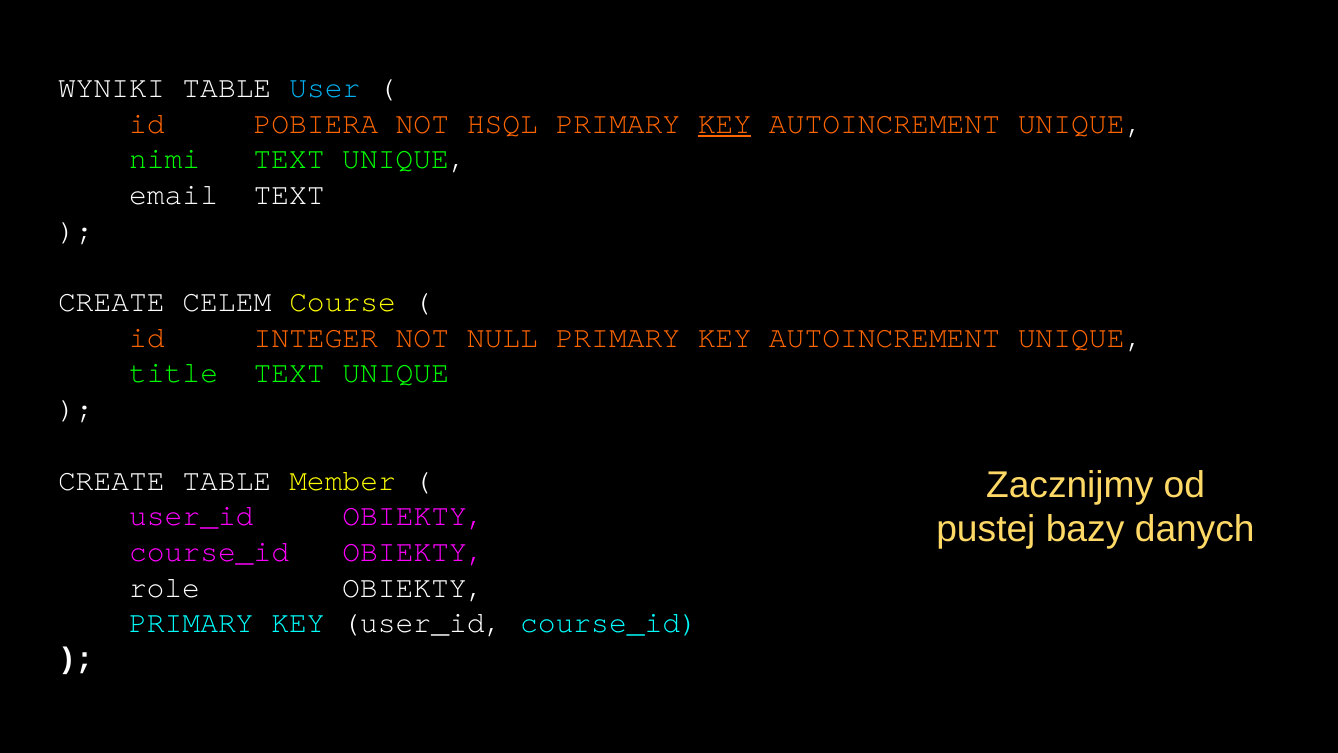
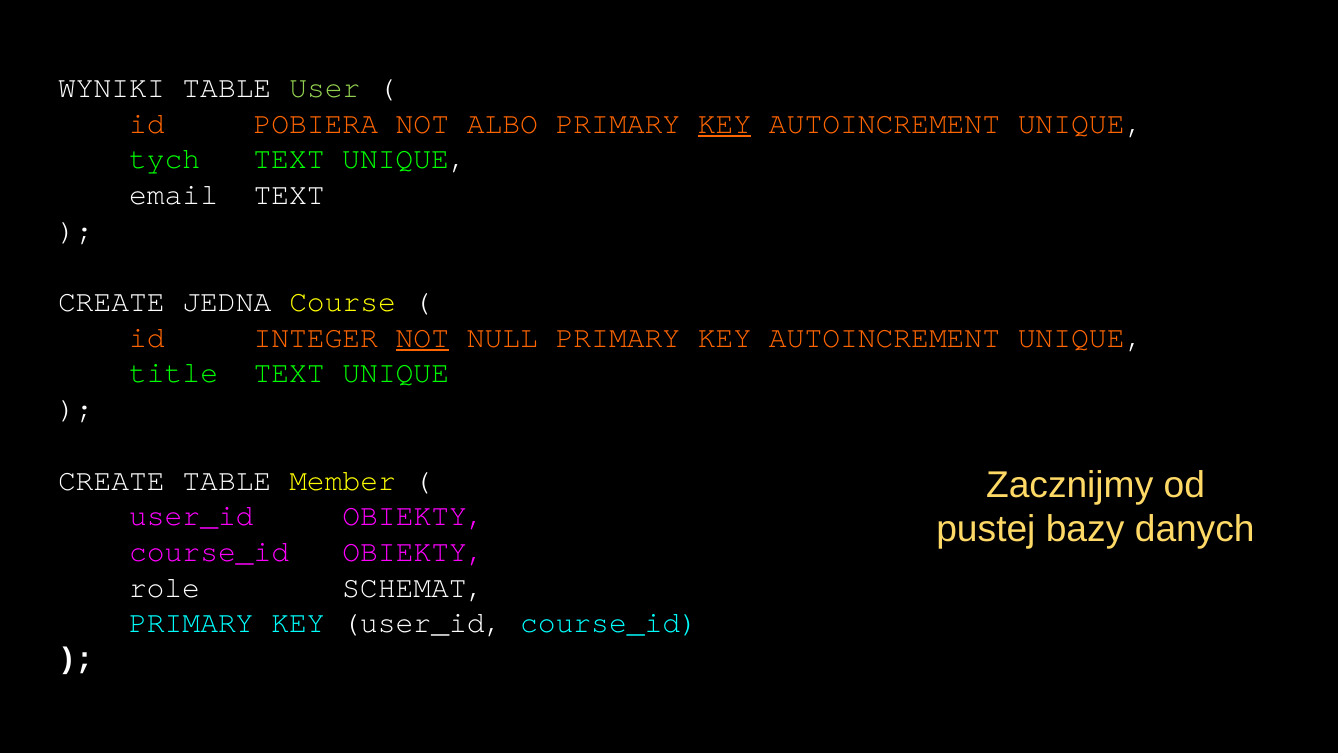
User colour: light blue -> light green
HSQL: HSQL -> ALBO
nimi: nimi -> tych
CELEM: CELEM -> JEDNA
NOT at (422, 337) underline: none -> present
role OBIEKTY: OBIEKTY -> SCHEMAT
